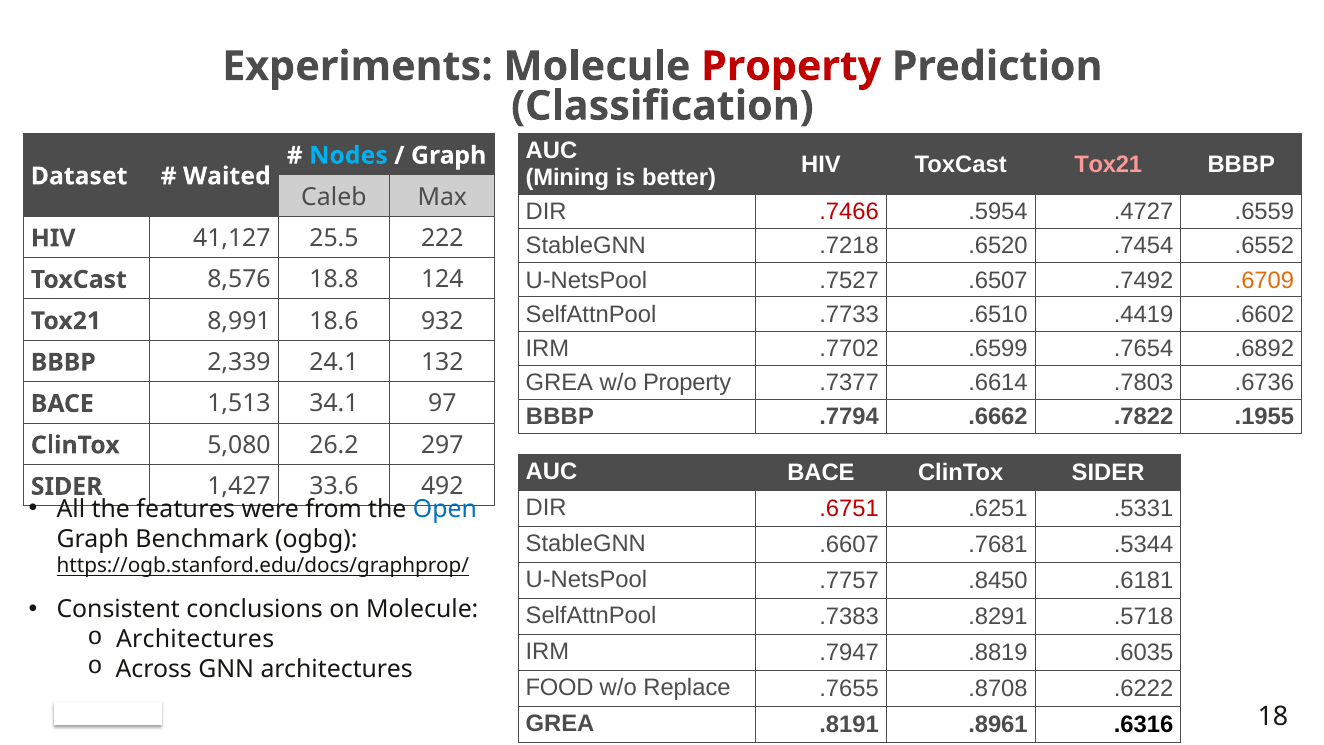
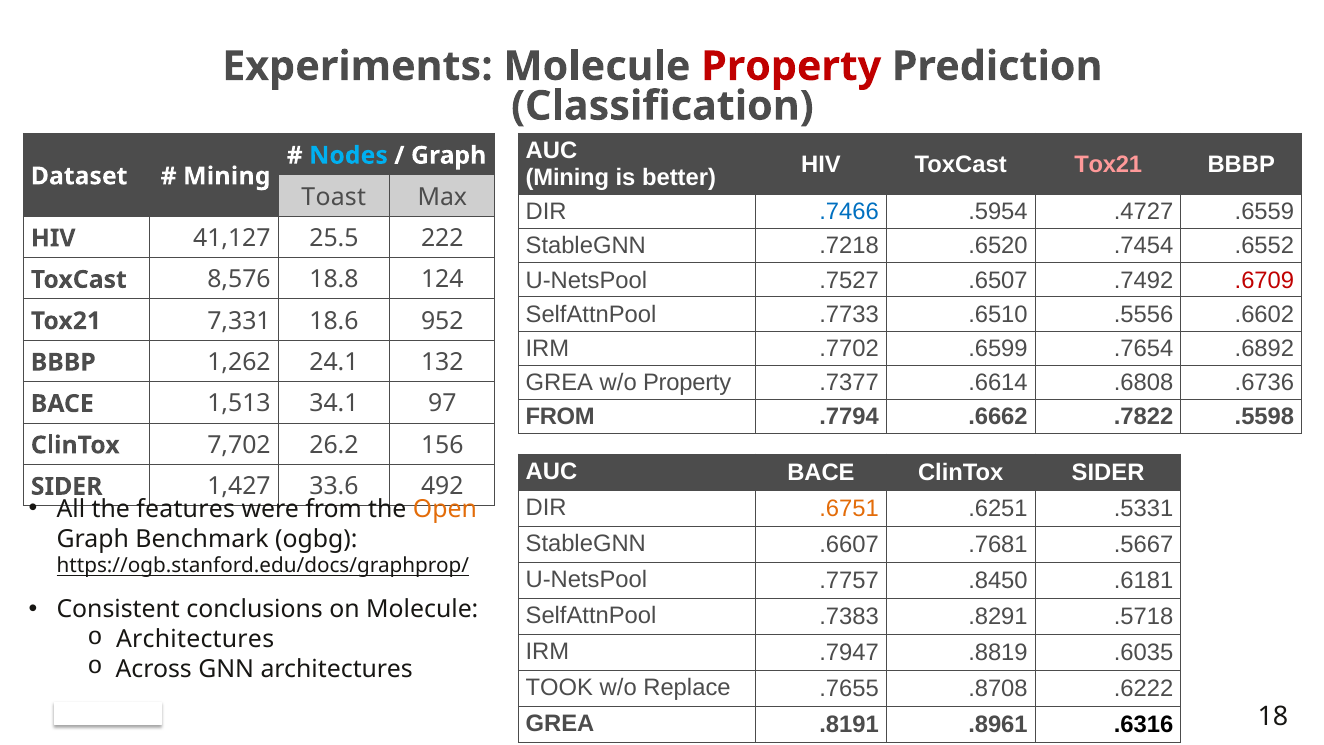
Waited at (227, 176): Waited -> Mining
Caleb: Caleb -> Toast
.7466 colour: red -> blue
.6709 colour: orange -> red
.4419: .4419 -> .5556
8,991: 8,991 -> 7,331
932: 932 -> 952
2,339: 2,339 -> 1,262
.7803: .7803 -> .6808
BBBP at (560, 417): BBBP -> FROM
.1955: .1955 -> .5598
5,080: 5,080 -> 7,702
297: 297 -> 156
Open colour: blue -> orange
.6751 colour: red -> orange
.5344: .5344 -> .5667
FOOD: FOOD -> TOOK
